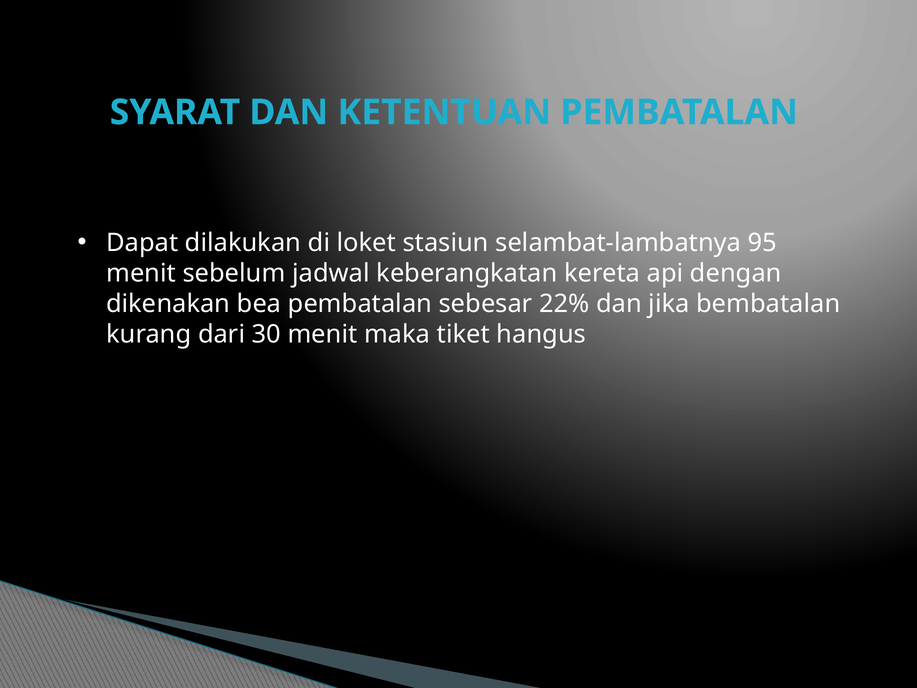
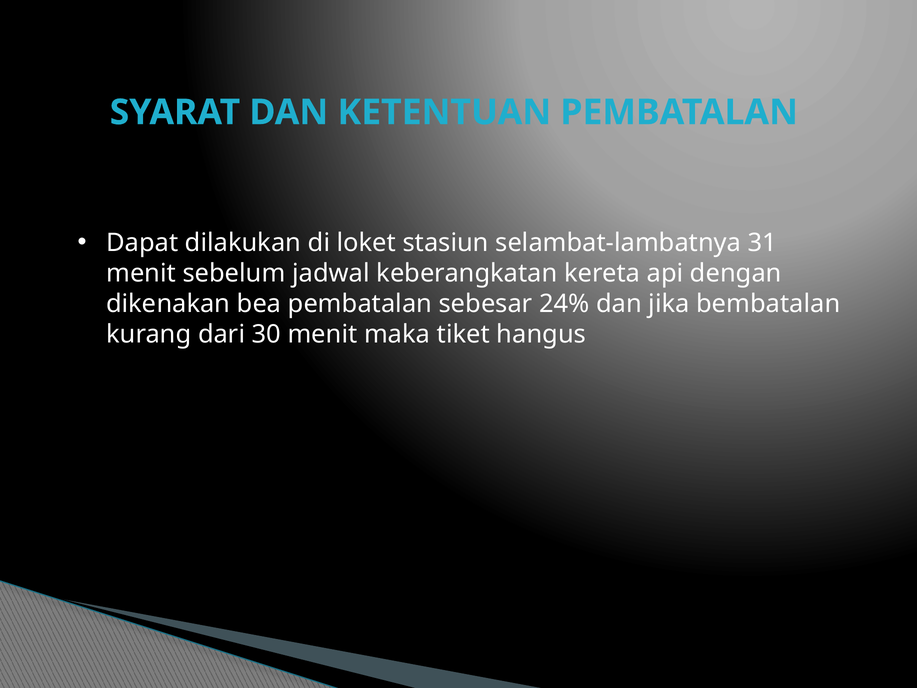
95: 95 -> 31
22%: 22% -> 24%
